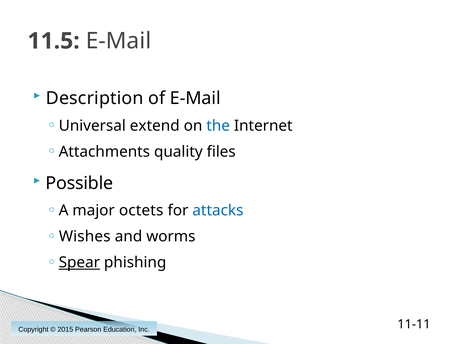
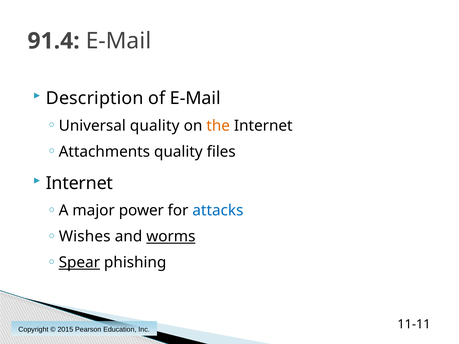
11.5: 11.5 -> 91.4
Universal extend: extend -> quality
the colour: blue -> orange
Possible at (79, 183): Possible -> Internet
octets: octets -> power
worms underline: none -> present
